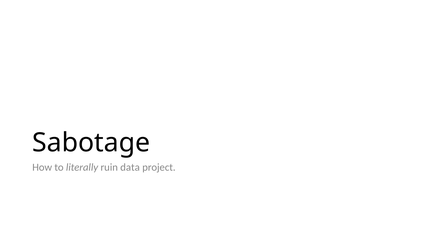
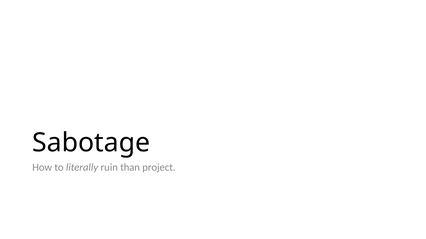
data: data -> than
